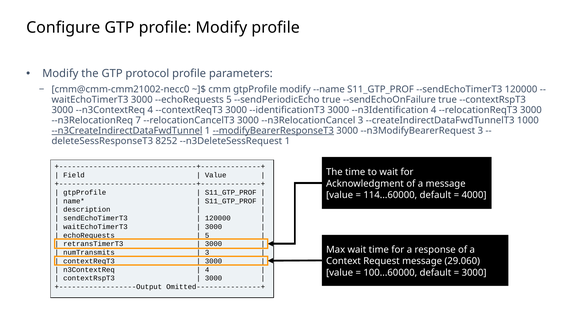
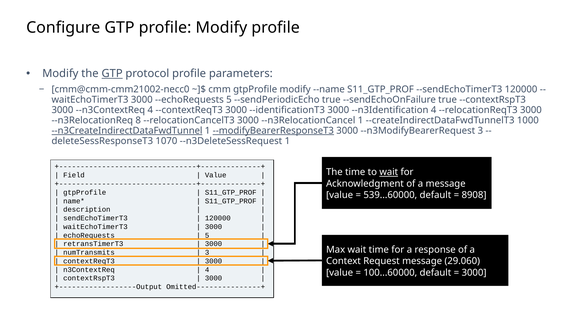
GTP at (112, 74) underline: none -> present
7: 7 -> 8
--n3RelocationCancel 3: 3 -> 1
8252: 8252 -> 1070
wait at (389, 172) underline: none -> present
114...60000: 114...60000 -> 539...60000
4000: 4000 -> 8908
